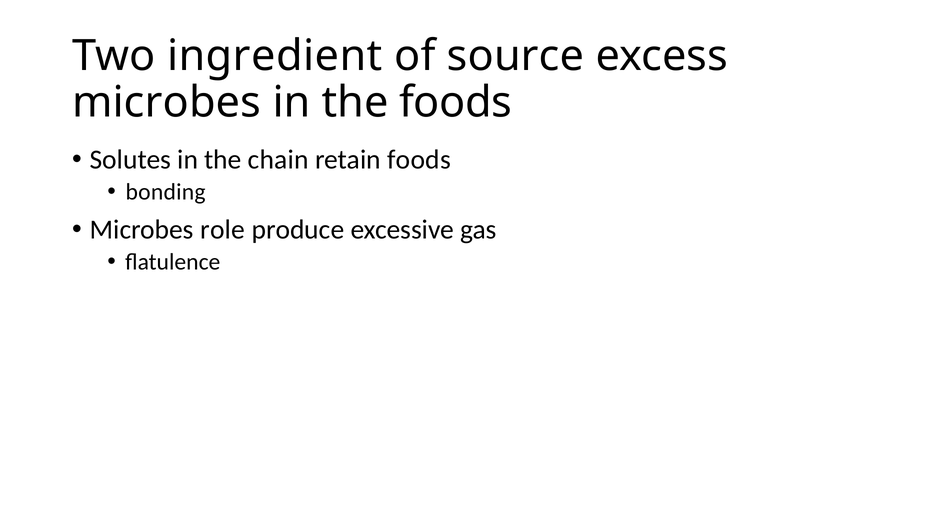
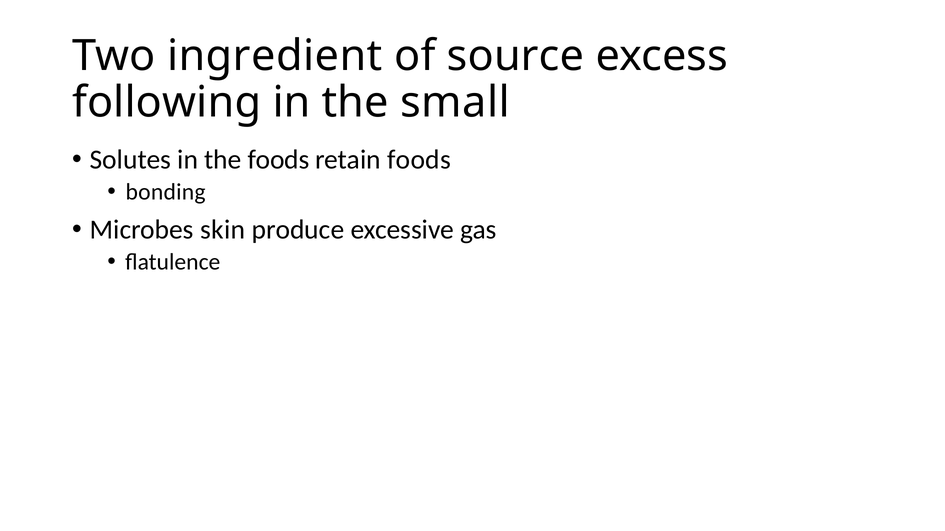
microbes at (167, 103): microbes -> following
the foods: foods -> small
the chain: chain -> foods
role: role -> skin
